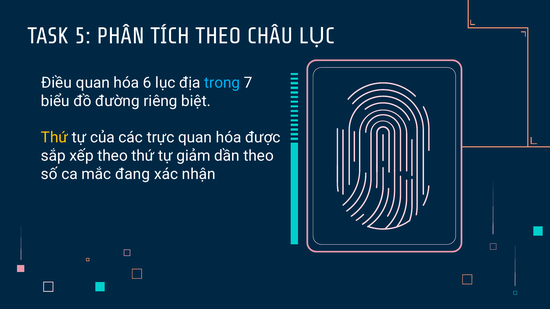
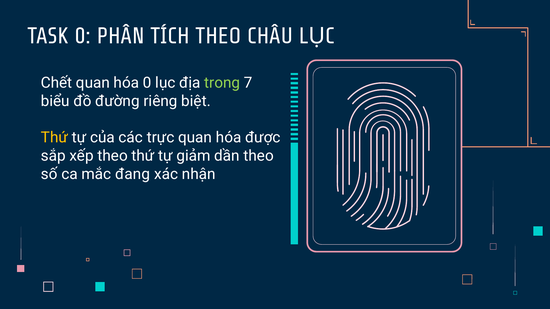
TASK 5: 5 -> 0
Điều: Điều -> Chết
hóa 6: 6 -> 0
trong colour: light blue -> light green
